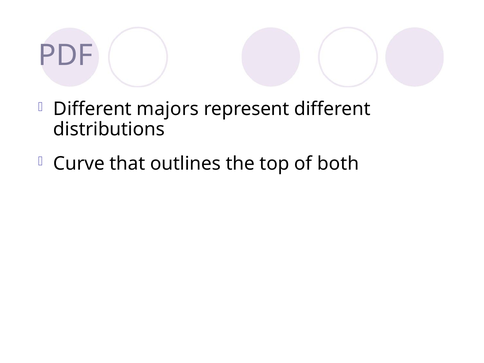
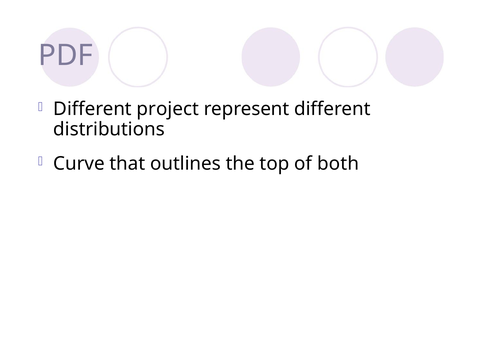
majors: majors -> project
